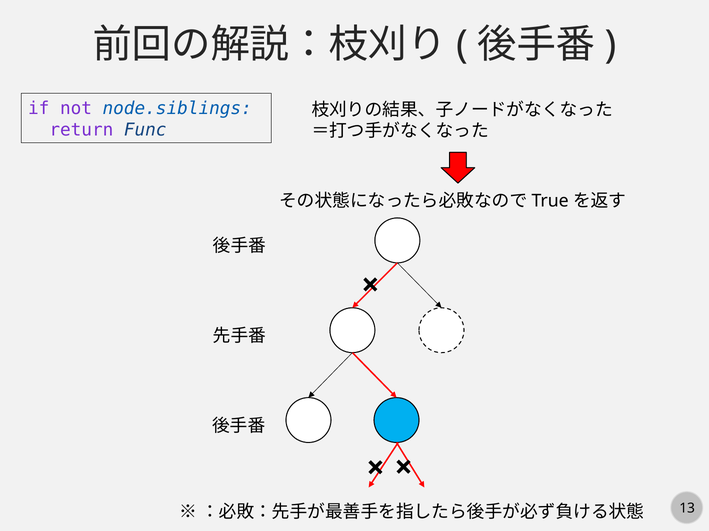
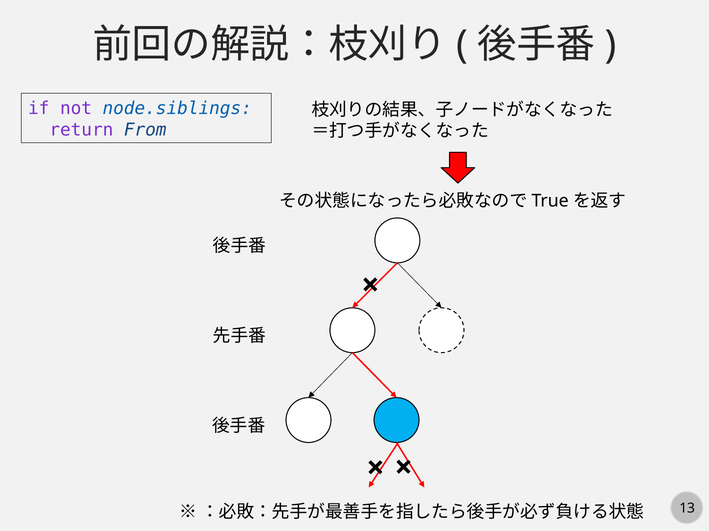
Func: Func -> From
